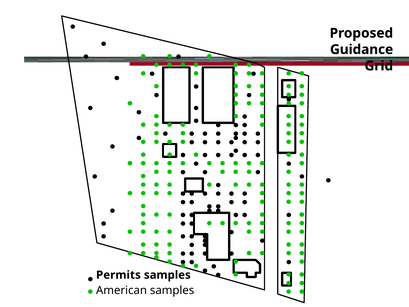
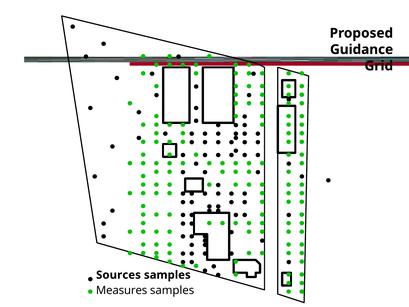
Permits: Permits -> Sources
American: American -> Measures
